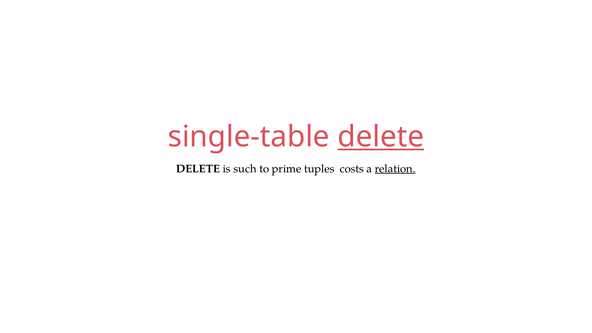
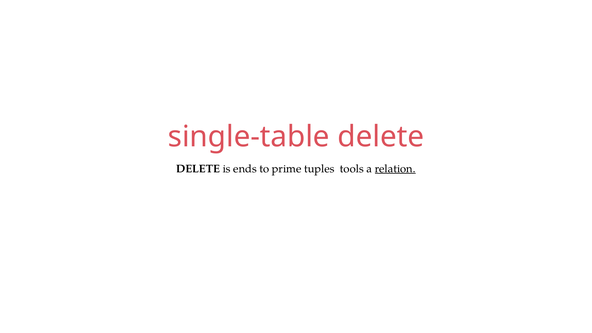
delete at (381, 137) underline: present -> none
such: such -> ends
costs: costs -> tools
